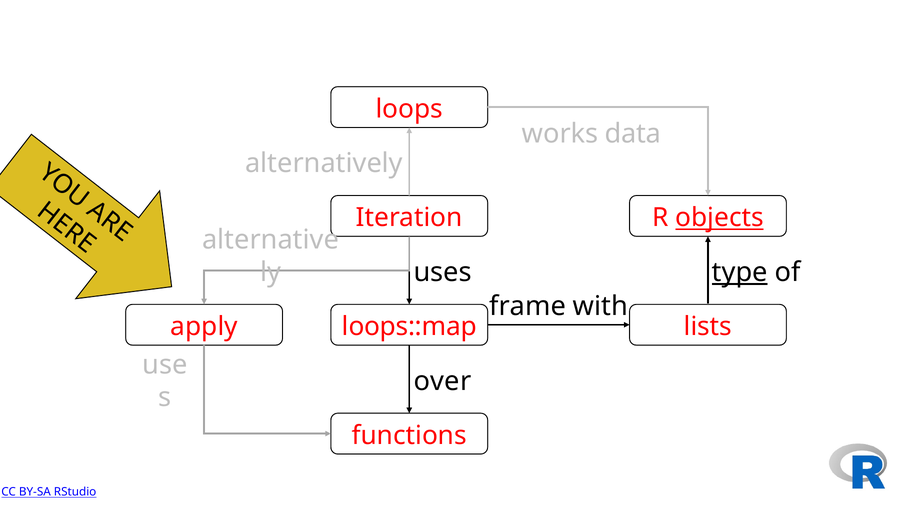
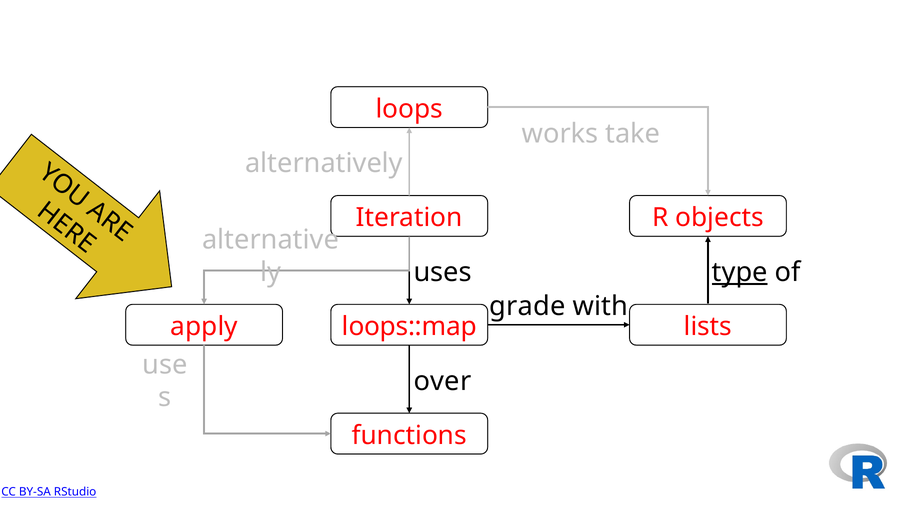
data: data -> take
objects underline: present -> none
frame: frame -> grade
